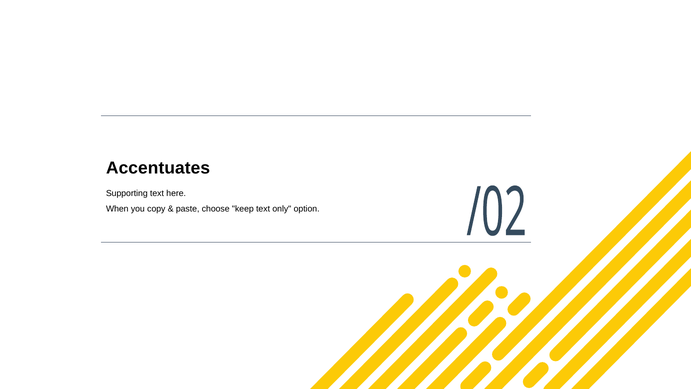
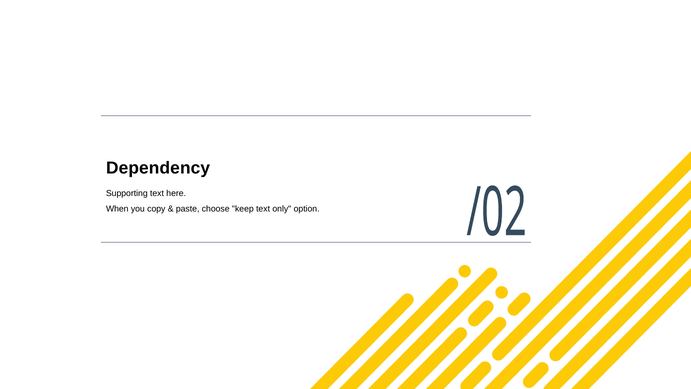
Accentuates: Accentuates -> Dependency
